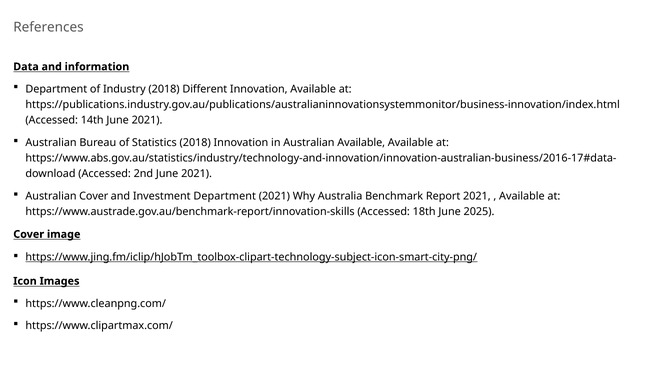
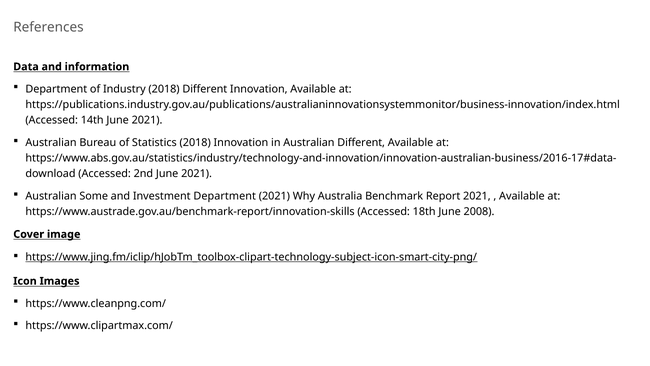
Australian Available: Available -> Different
Australian Cover: Cover -> Some
2025: 2025 -> 2008
